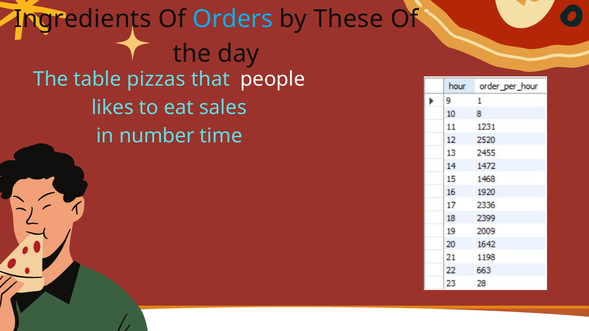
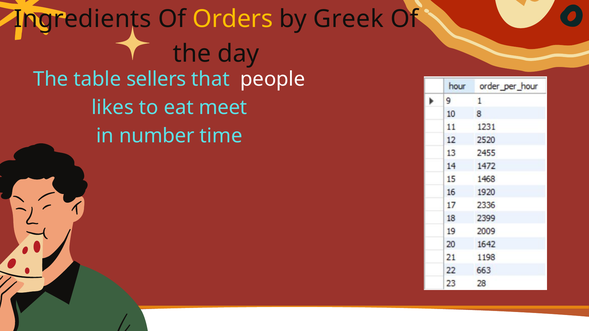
Orders colour: light blue -> yellow
These: These -> Greek
pizzas: pizzas -> sellers
sales: sales -> meet
